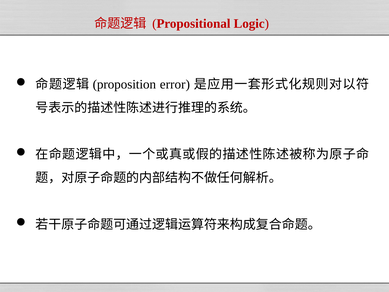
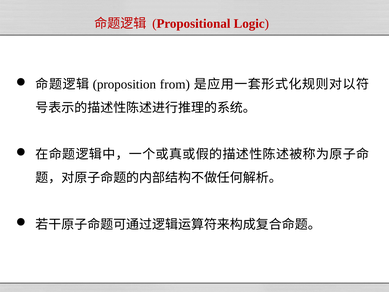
error: error -> from
